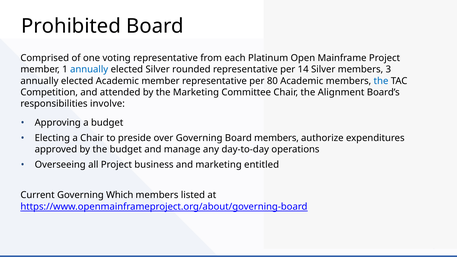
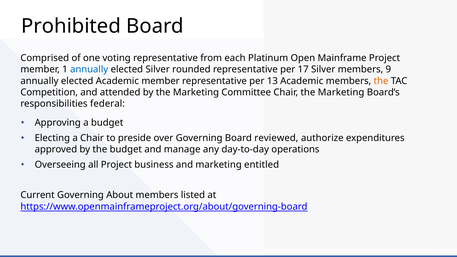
14: 14 -> 17
3: 3 -> 9
80: 80 -> 13
the at (381, 81) colour: blue -> orange
Chair the Alignment: Alignment -> Marketing
involve: involve -> federal
Board members: members -> reviewed
Which: Which -> About
